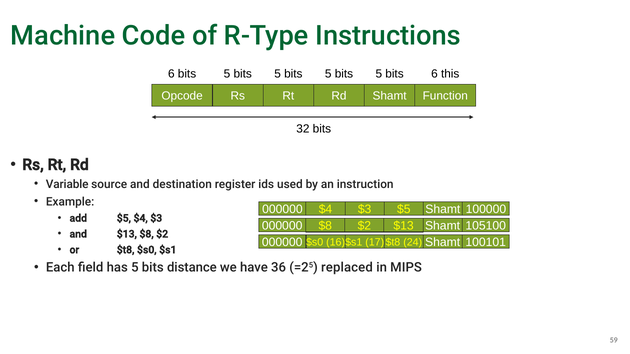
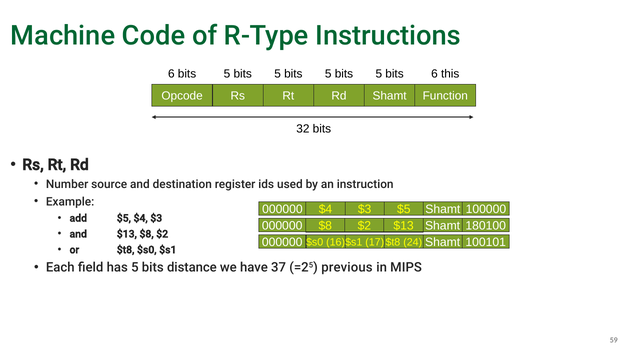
Variable: Variable -> Number
105100: 105100 -> 180100
36: 36 -> 37
replaced: replaced -> previous
